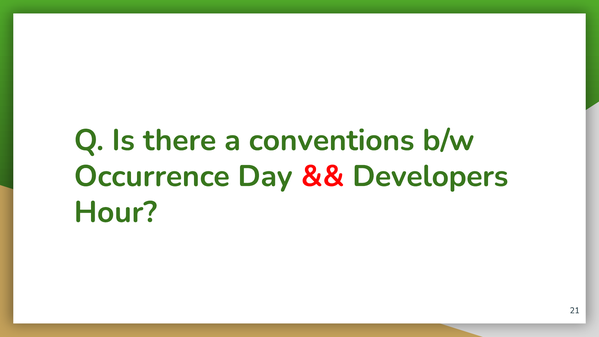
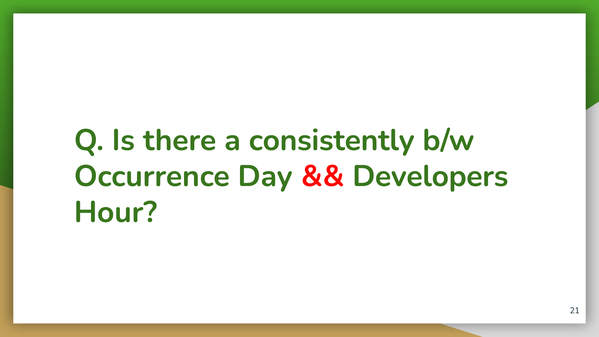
conventions: conventions -> consistently
